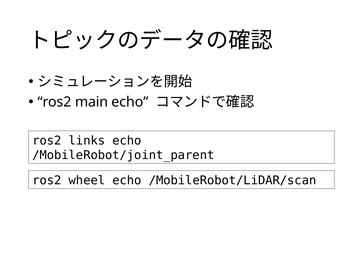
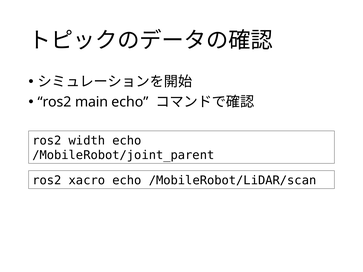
links: links -> width
wheel: wheel -> xacro
